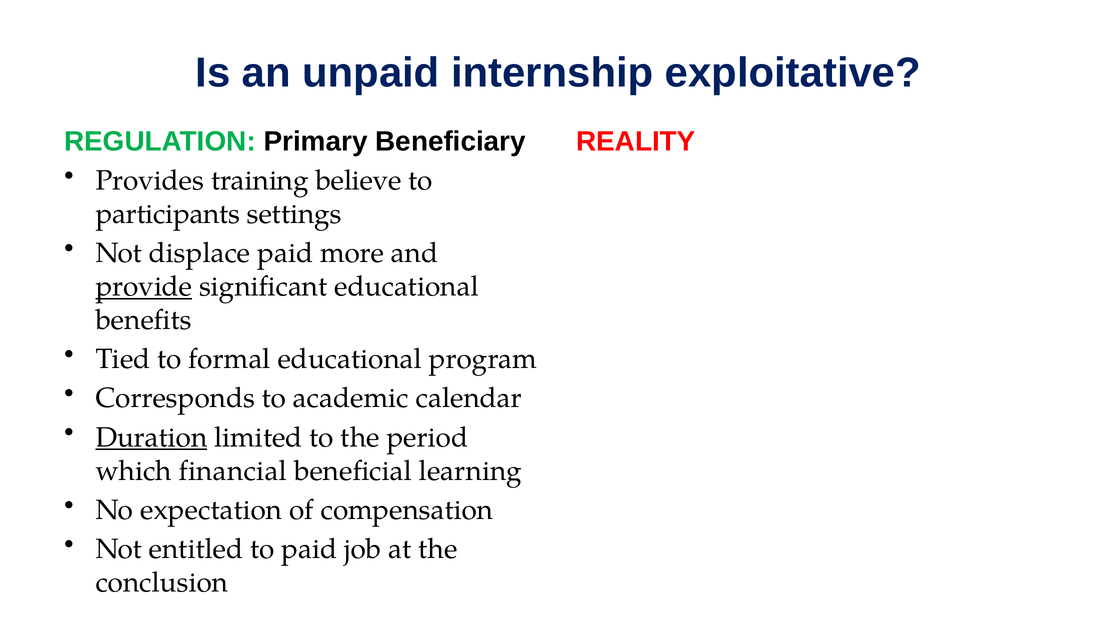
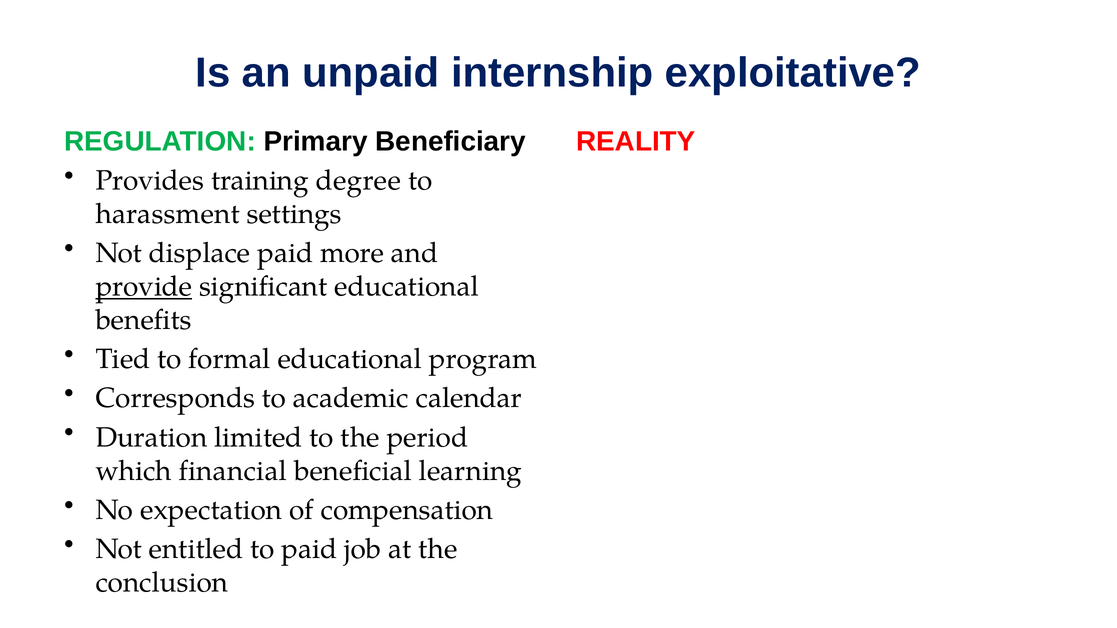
believe: believe -> degree
participants: participants -> harassment
Duration underline: present -> none
